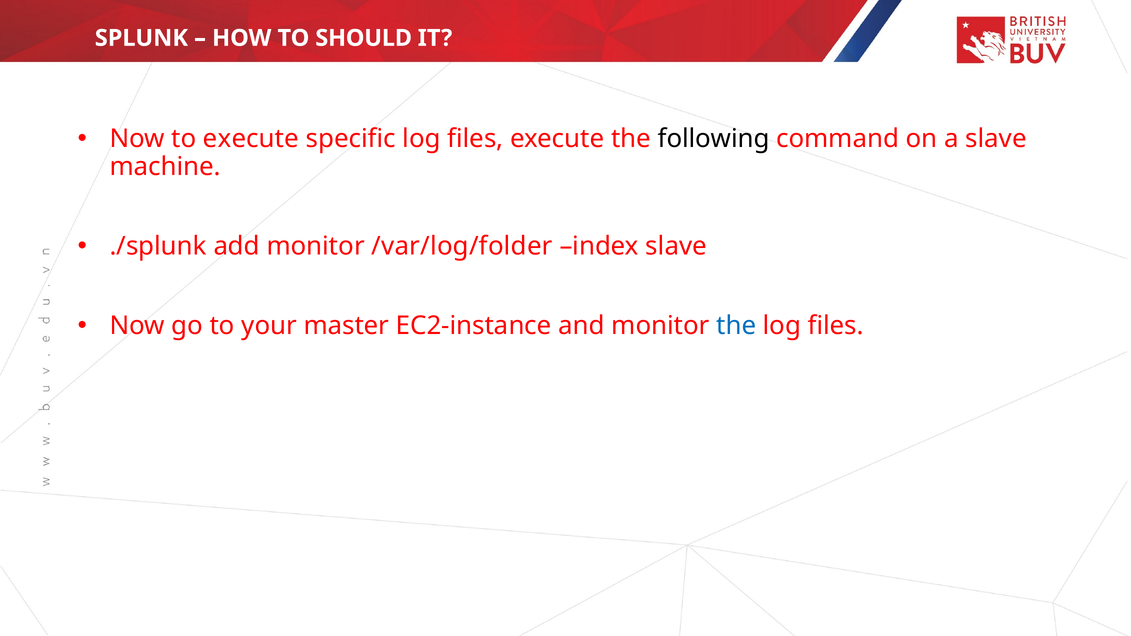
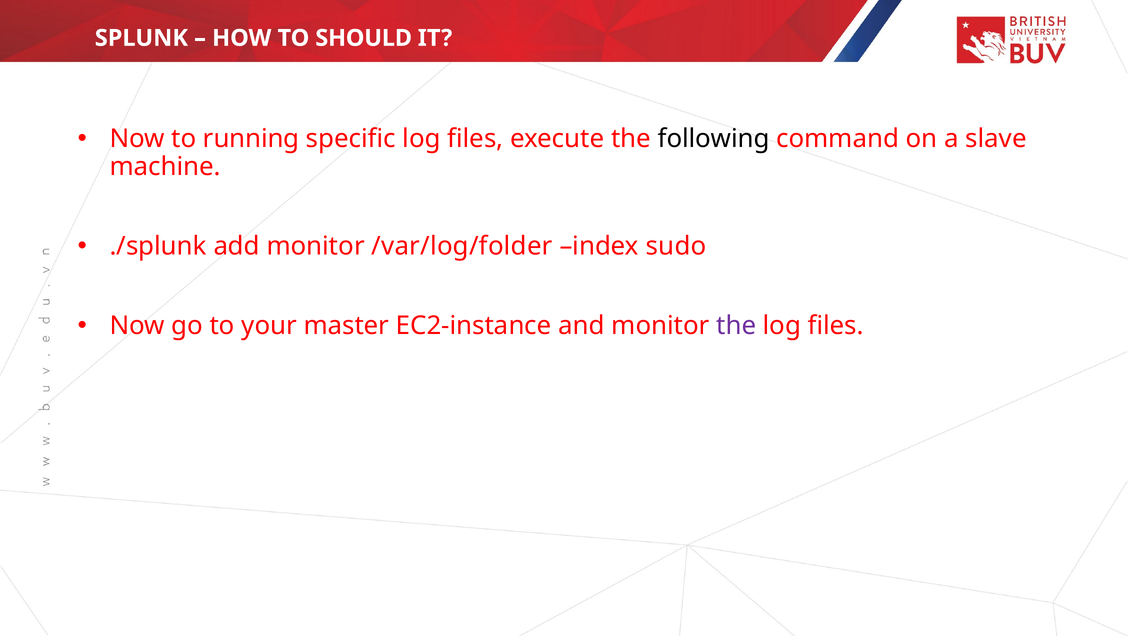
to execute: execute -> running
index slave: slave -> sudo
the at (736, 326) colour: blue -> purple
